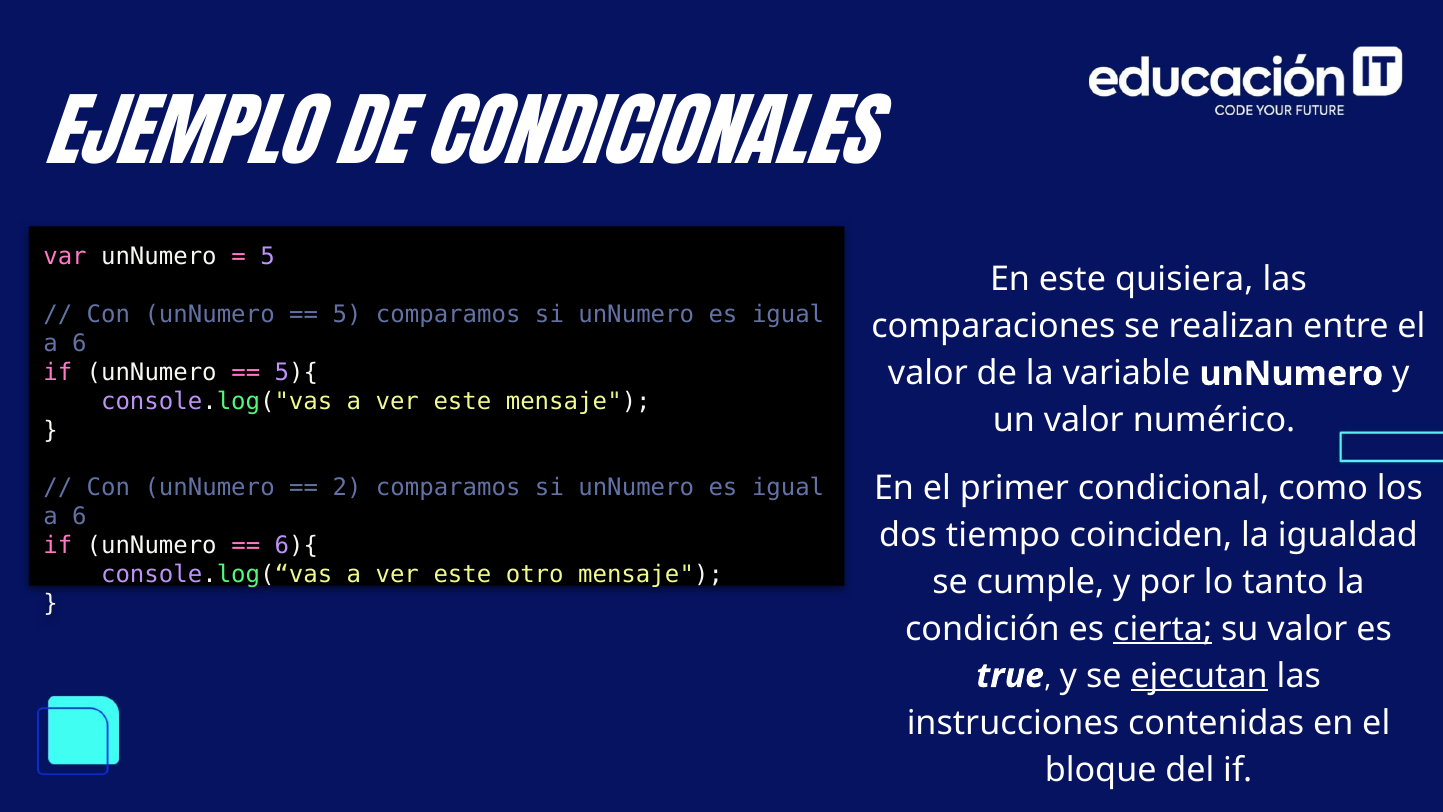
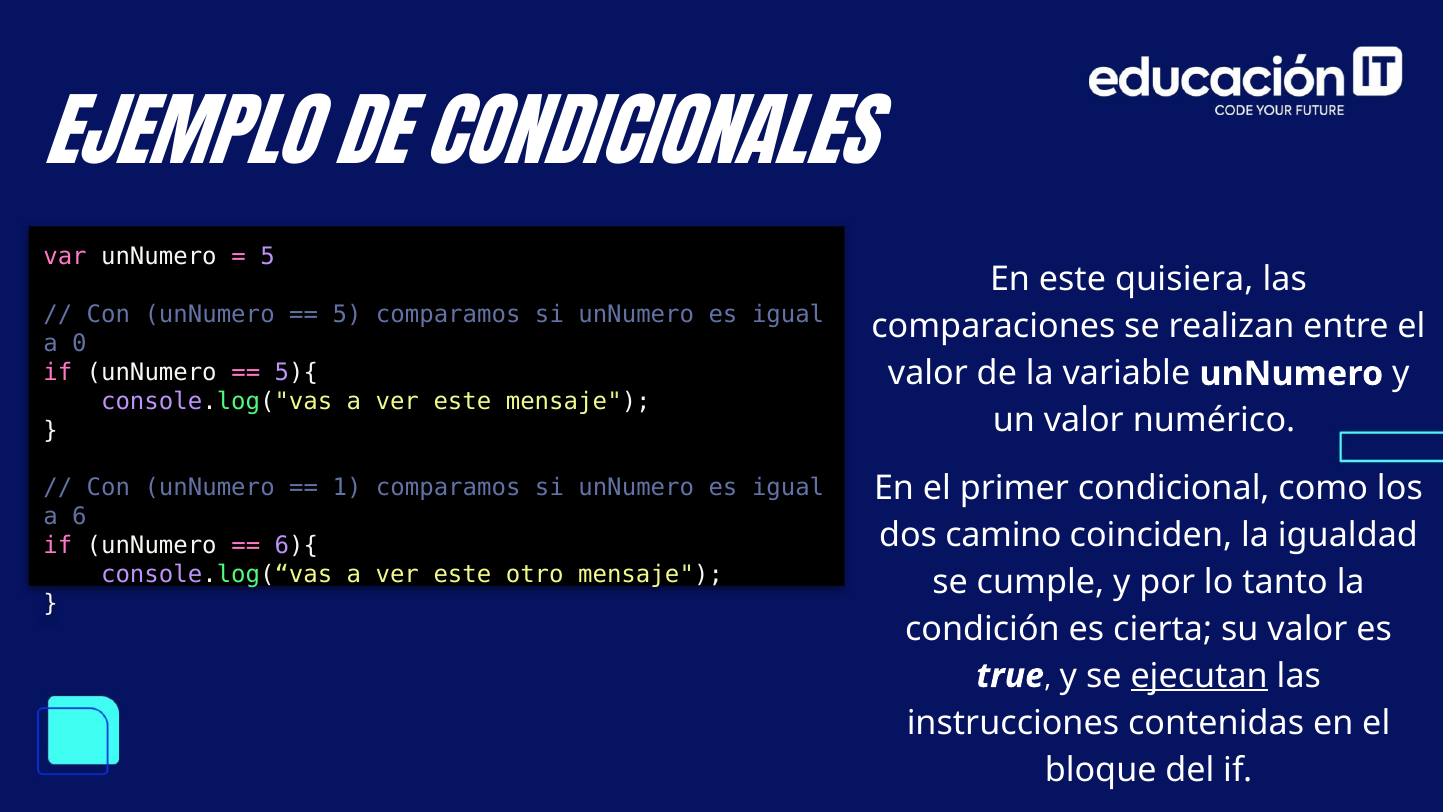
6 at (79, 343): 6 -> 0
2: 2 -> 1
tiempo: tiempo -> camino
cierta underline: present -> none
